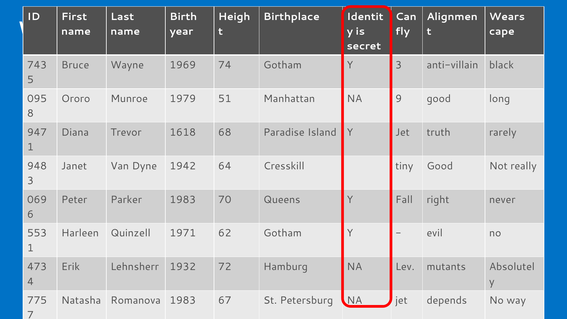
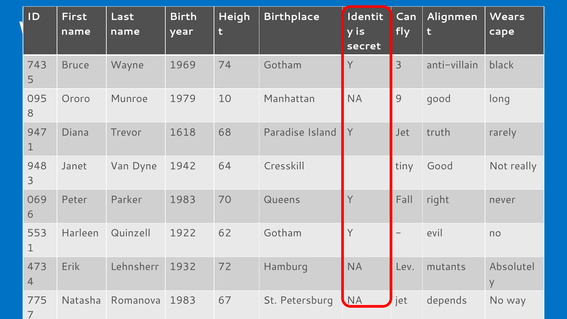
1979 51: 51 -> 10
1971: 1971 -> 1922
